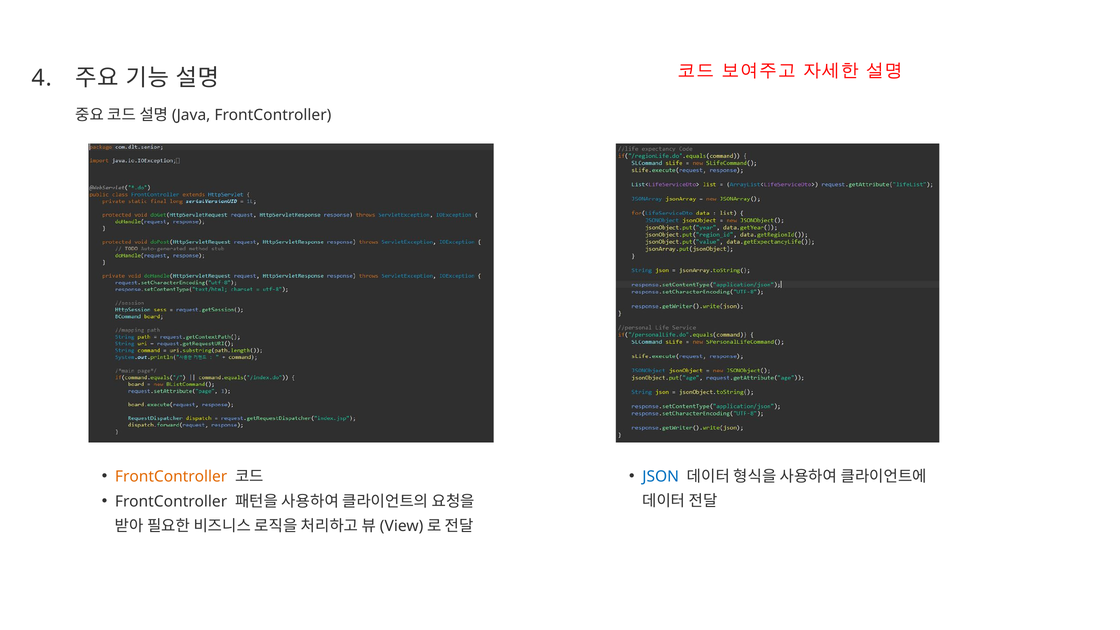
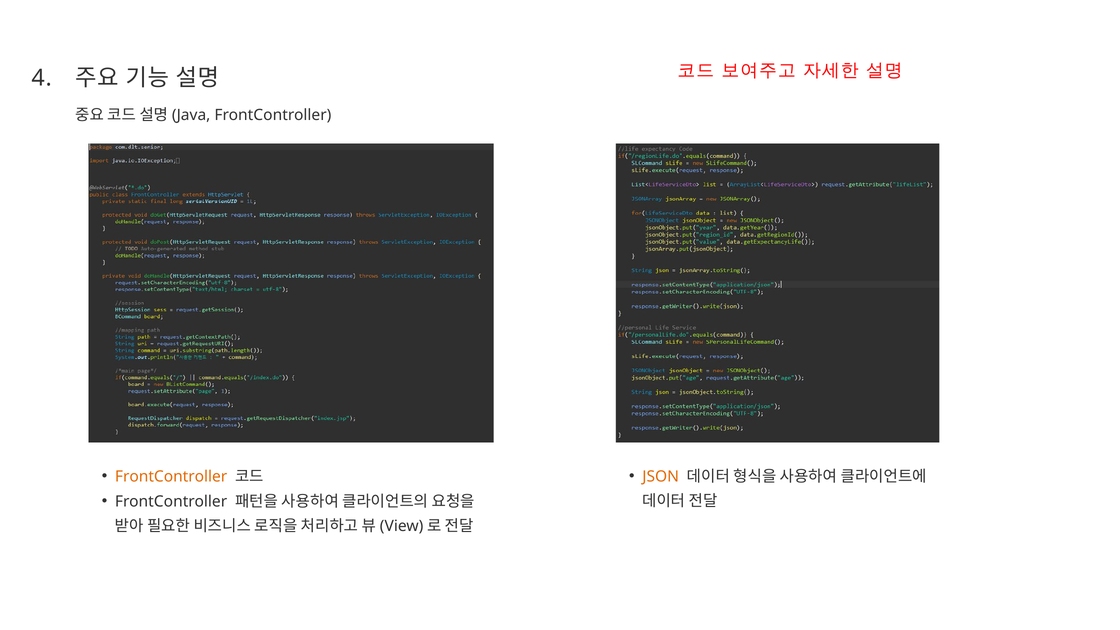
JSON colour: blue -> orange
